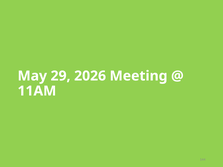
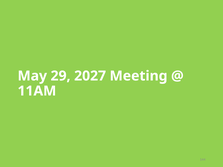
2026: 2026 -> 2027
